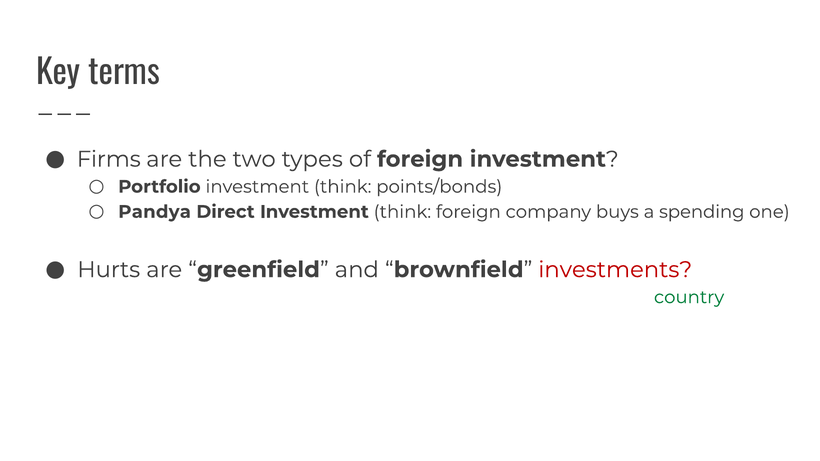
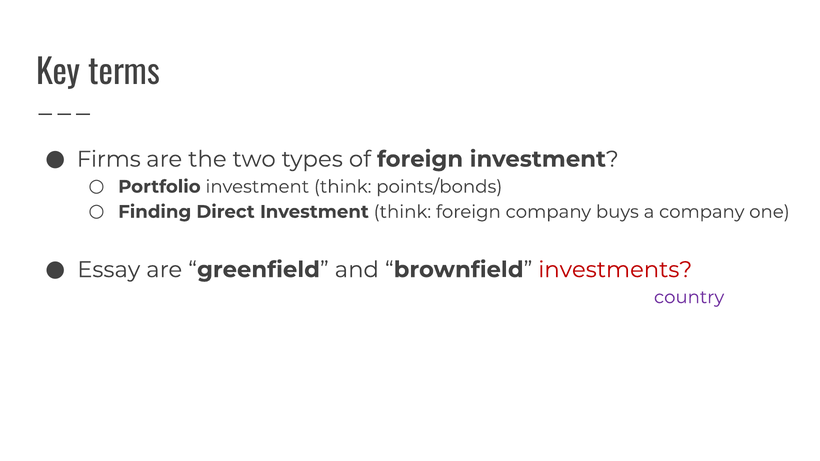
Pandya: Pandya -> Finding
a spending: spending -> company
Hurts: Hurts -> Essay
country at (689, 297) colour: green -> purple
